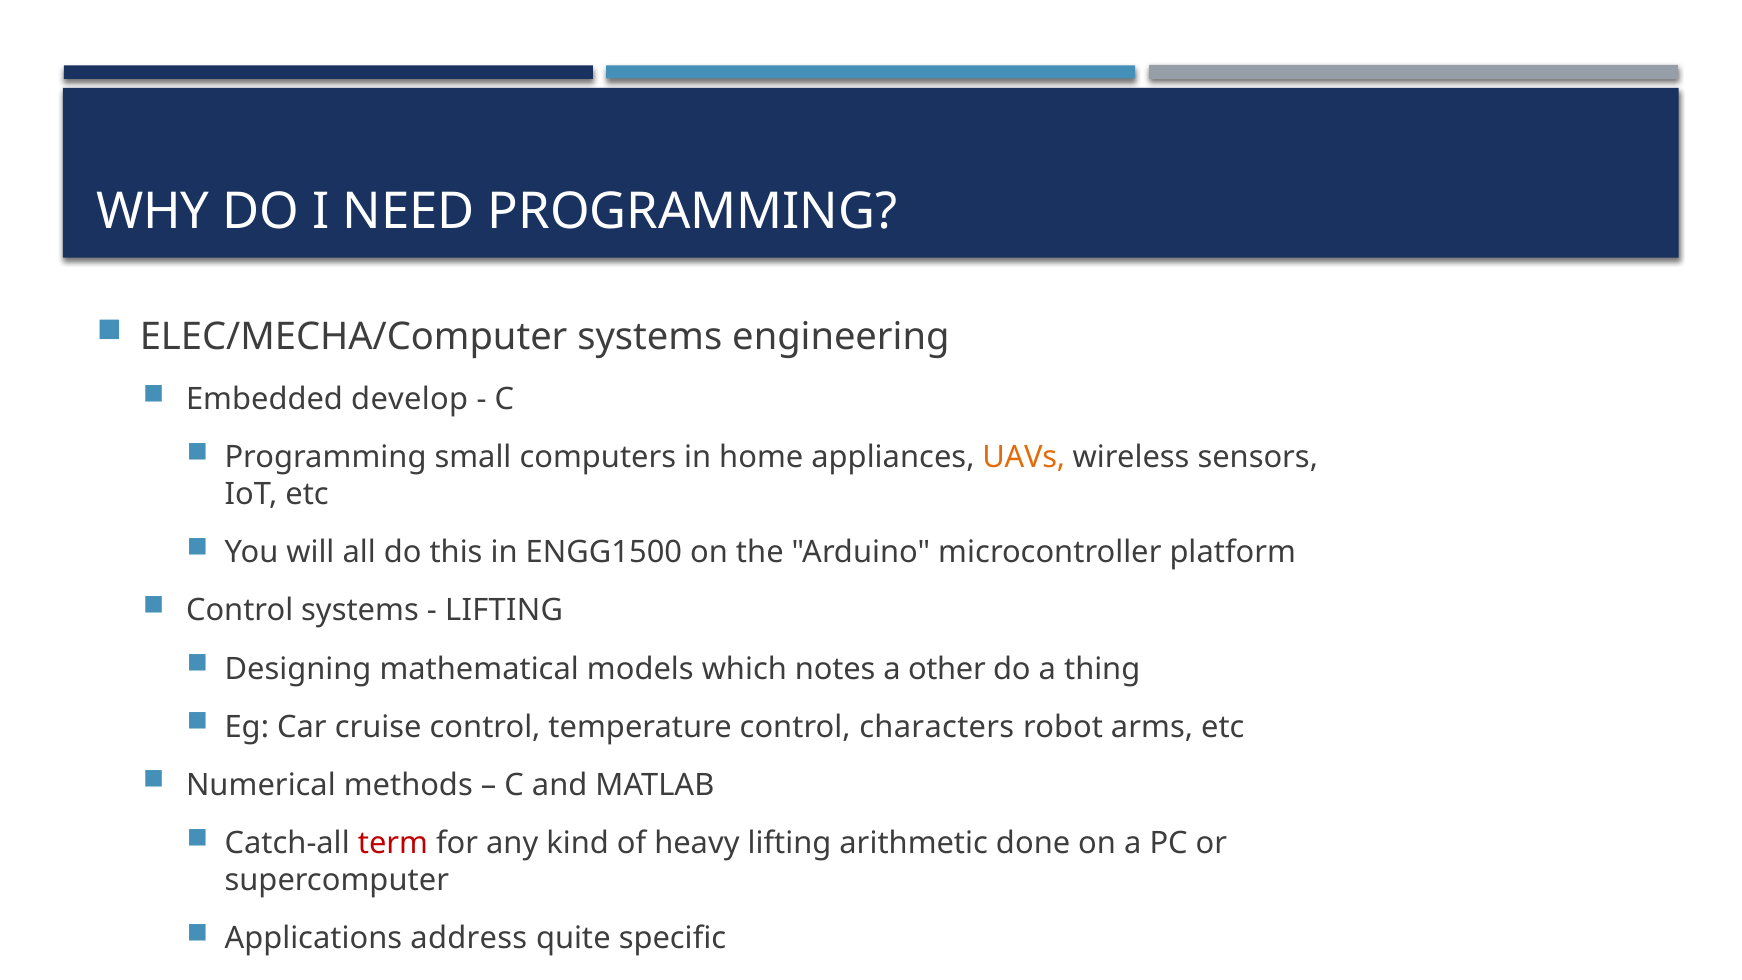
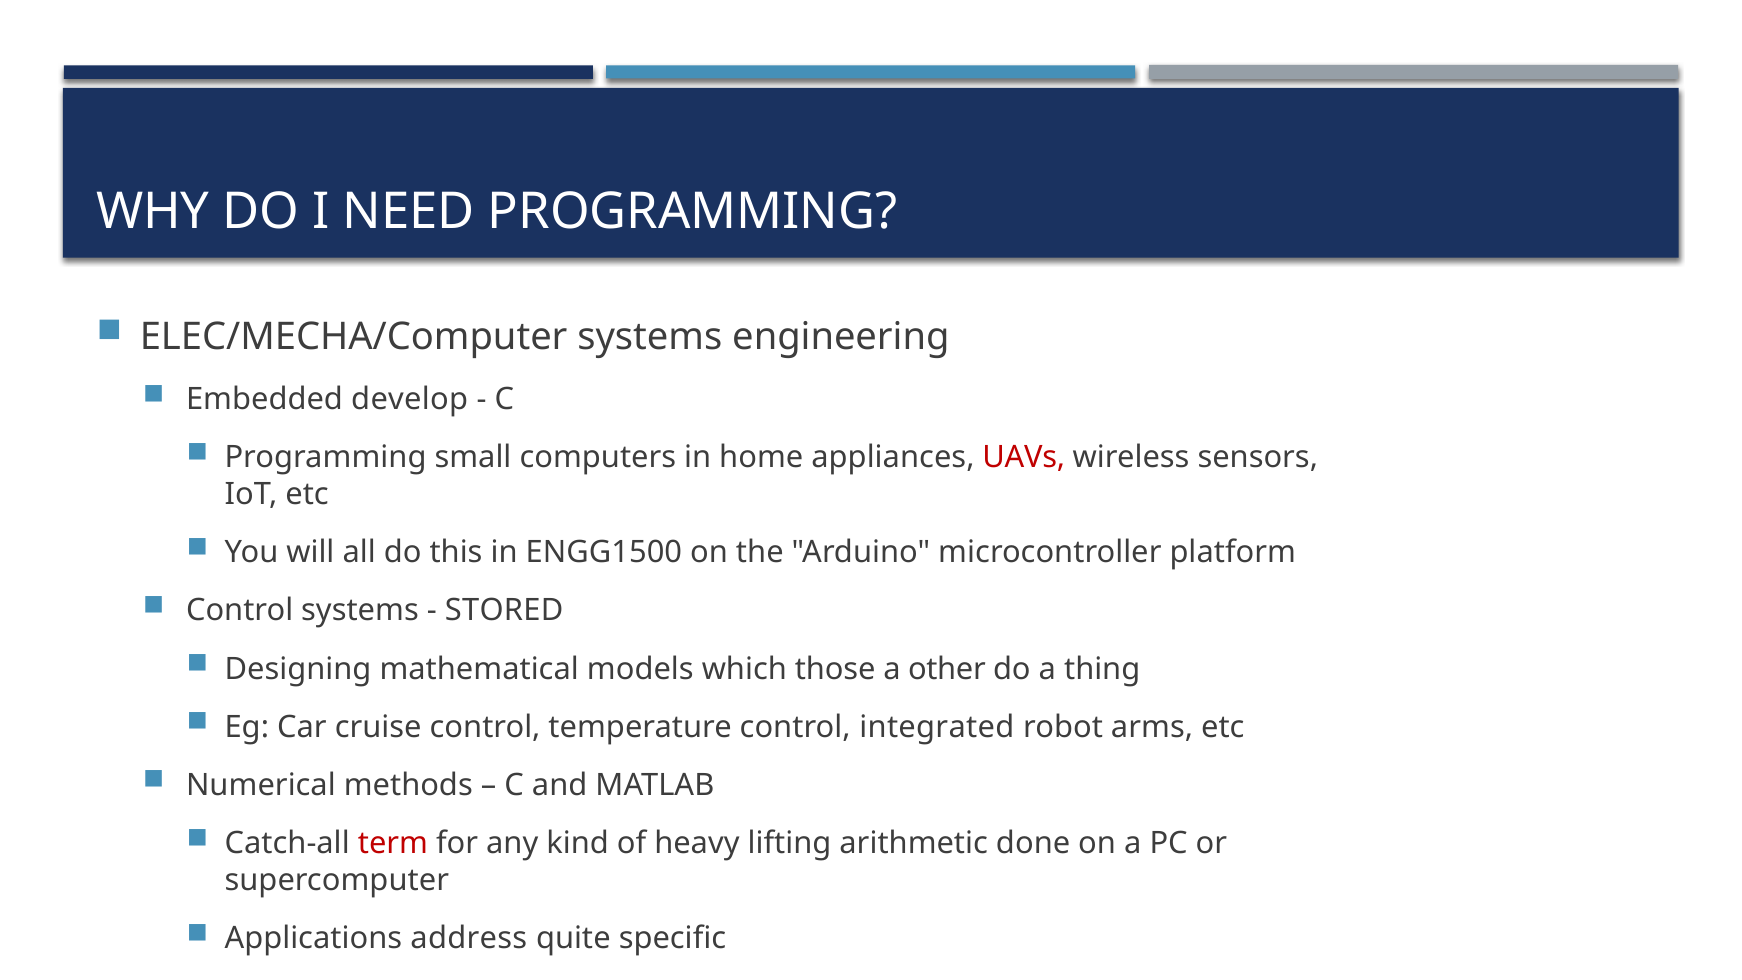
UAVs colour: orange -> red
LIFTING at (504, 611): LIFTING -> STORED
notes: notes -> those
characters: characters -> integrated
